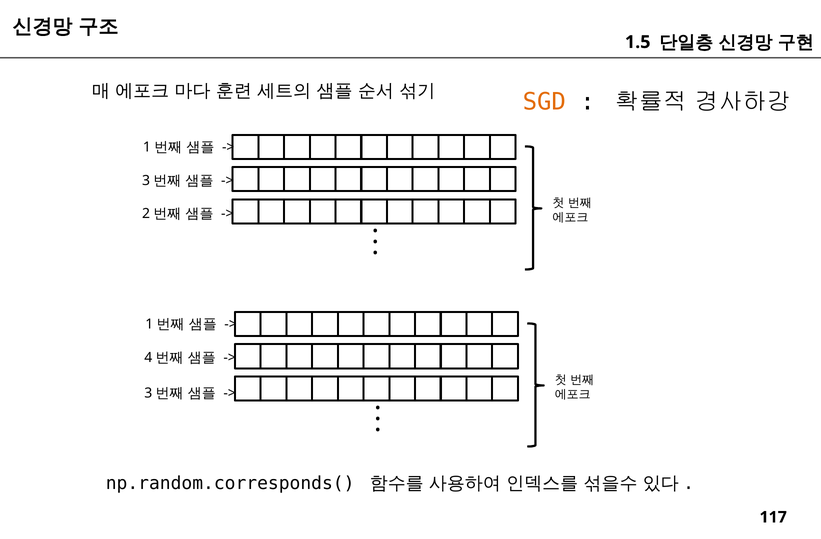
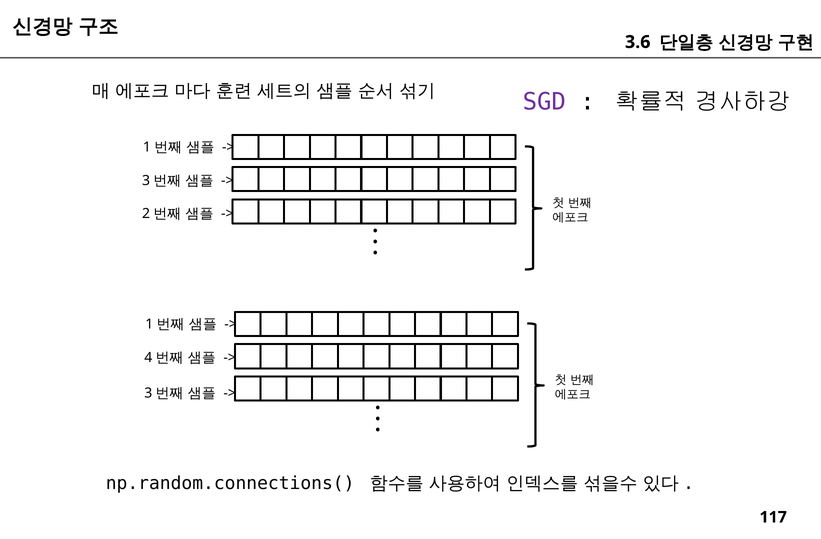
1.5: 1.5 -> 3.6
SGD colour: orange -> purple
np.random.corresponds(: np.random.corresponds( -> np.random.connections(
